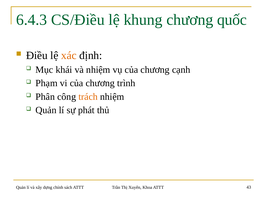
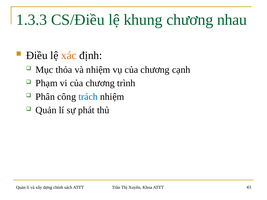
6.4.3: 6.4.3 -> 1.3.3
quốc: quốc -> nhau
khái: khái -> thỏa
trách colour: orange -> blue
